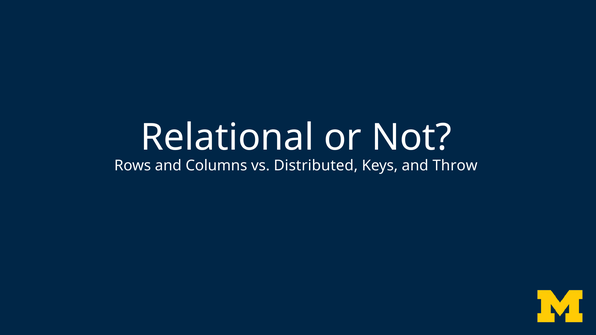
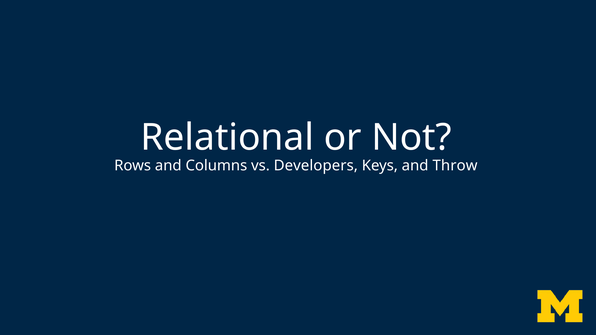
Distributed: Distributed -> Developers
